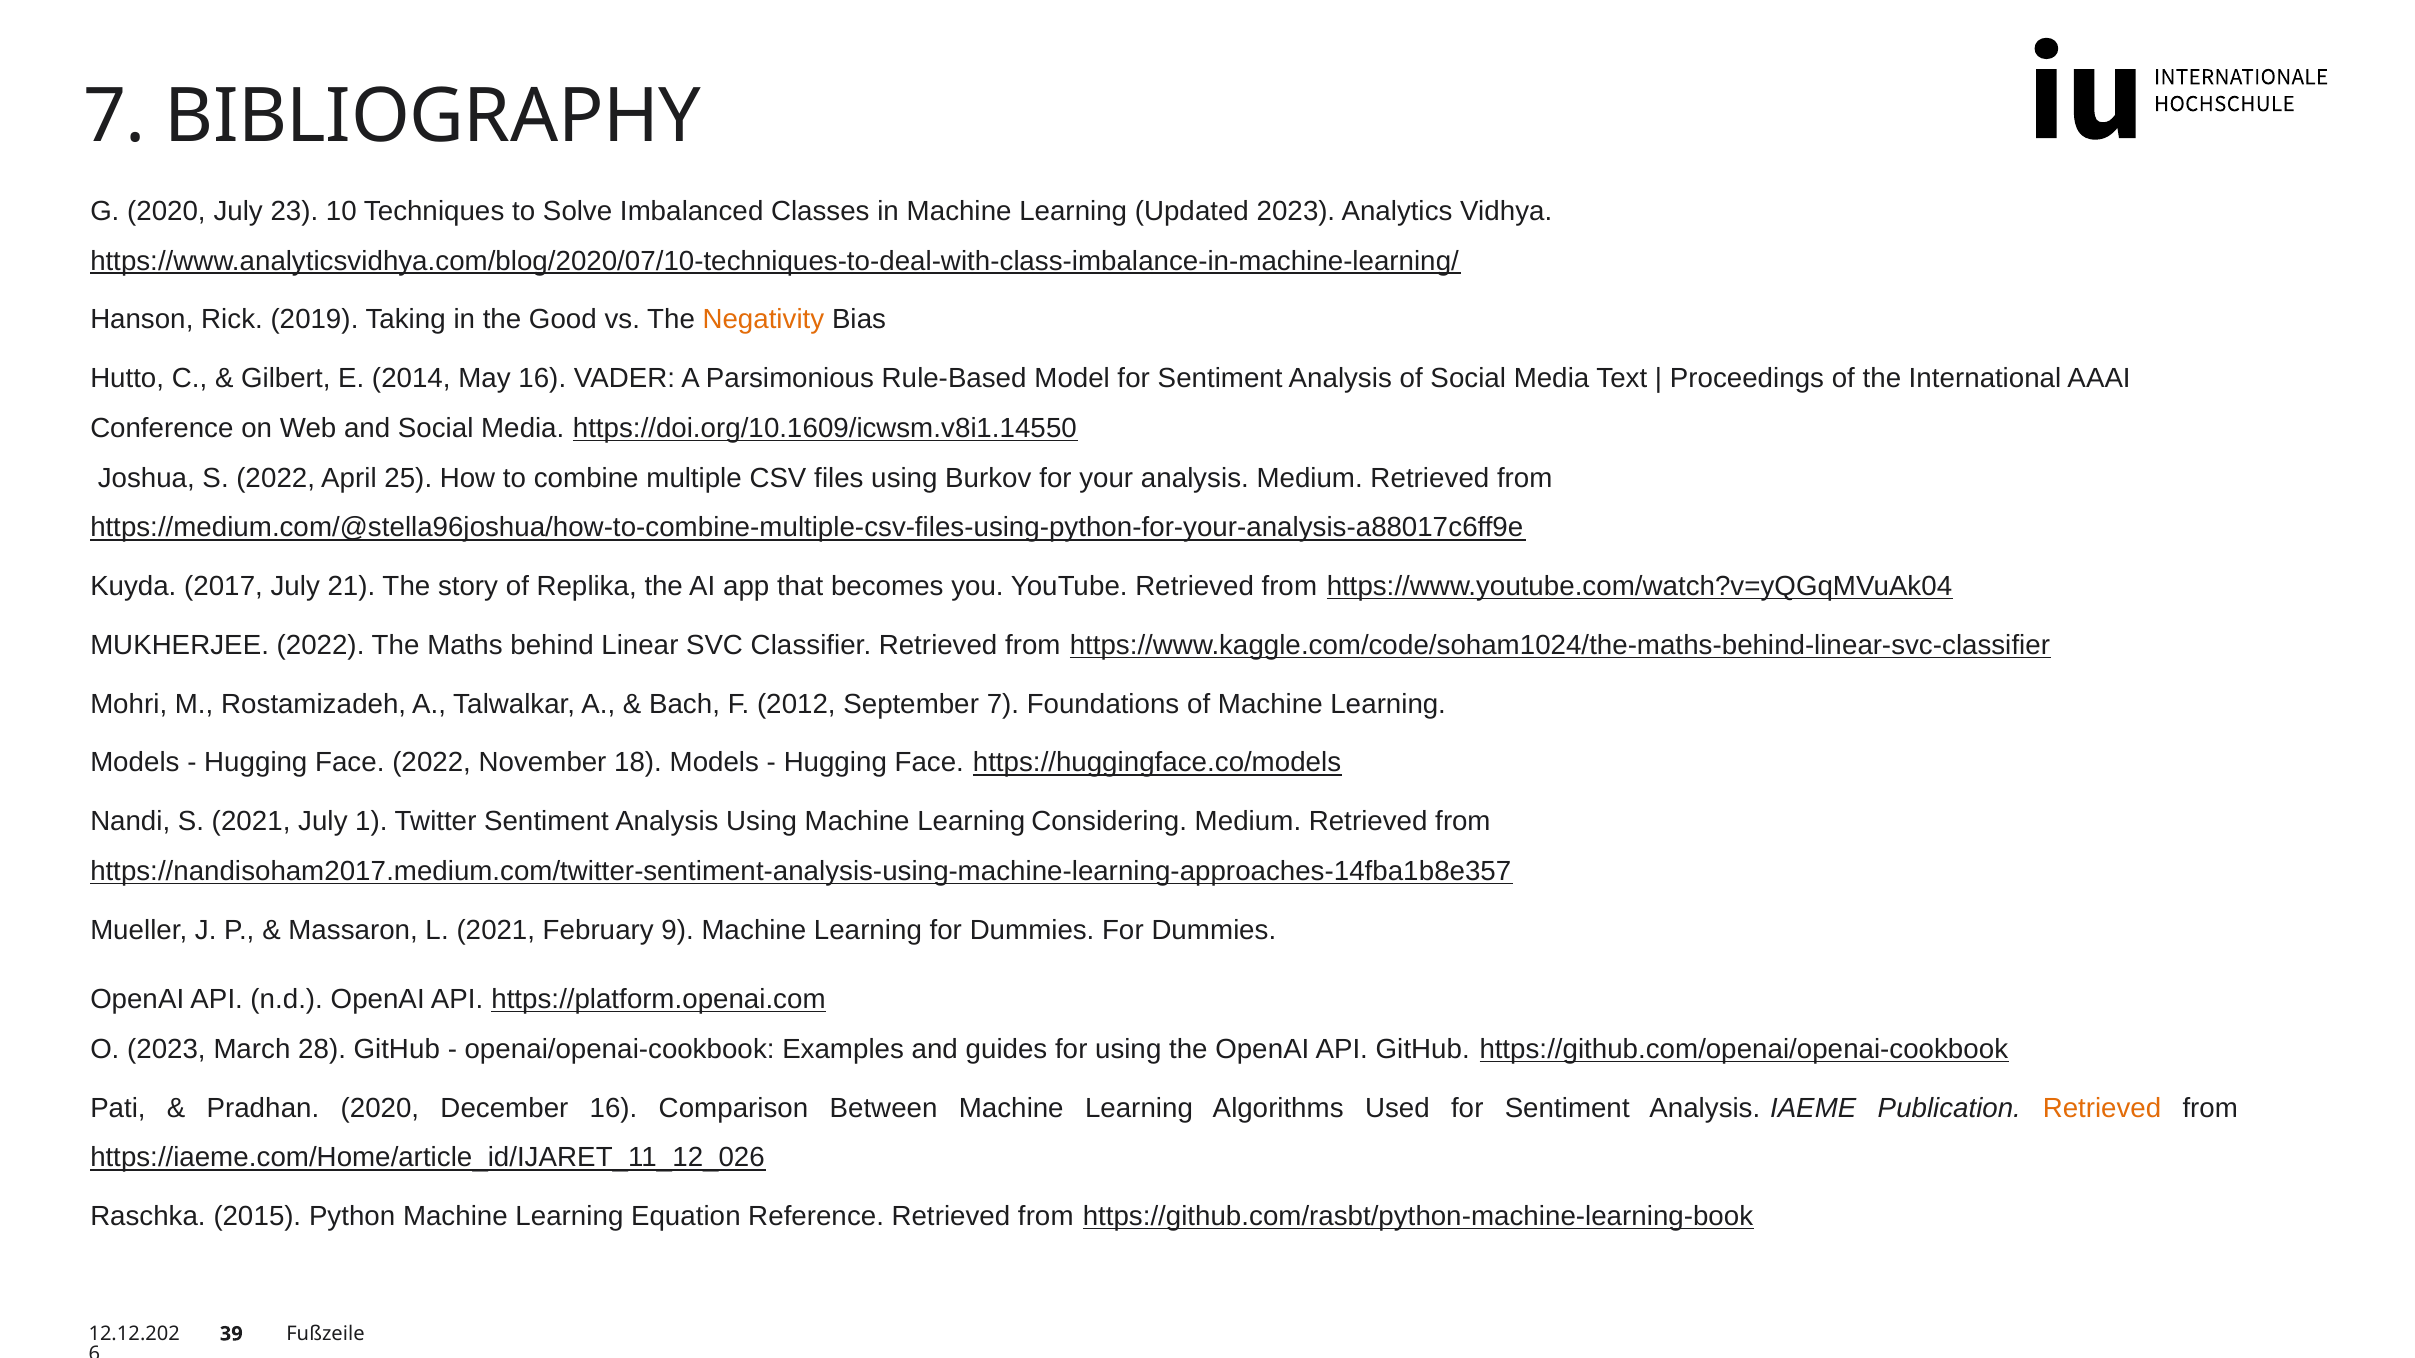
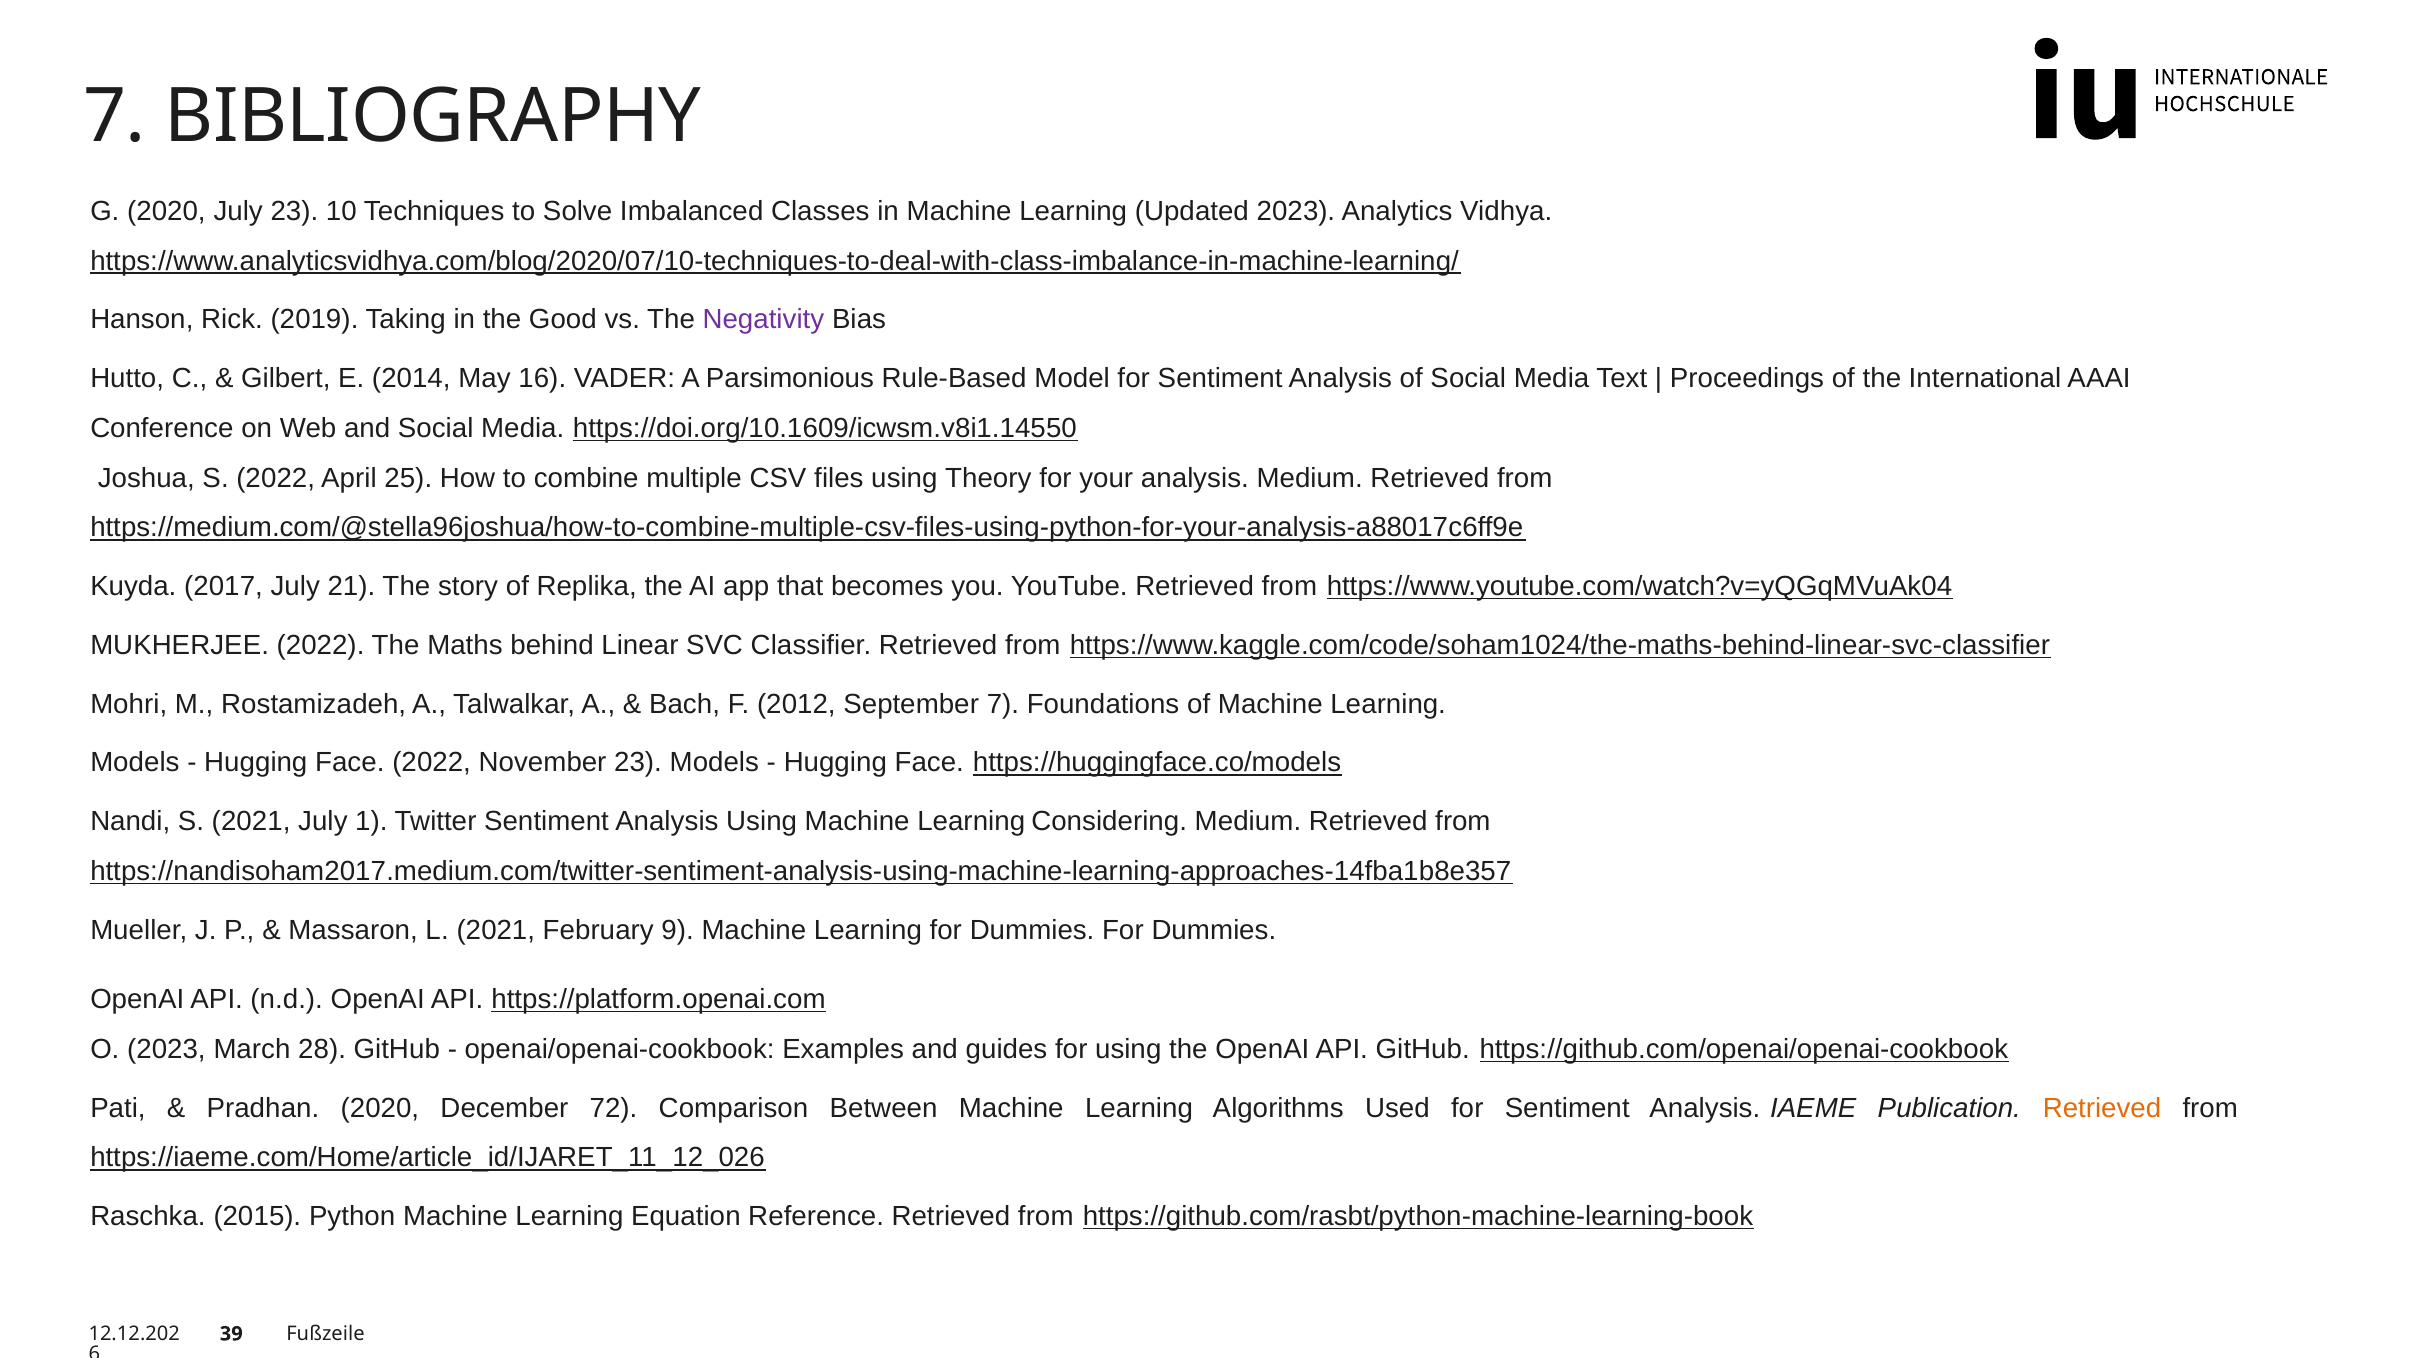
Negativity colour: orange -> purple
Burkov: Burkov -> Theory
November 18: 18 -> 23
December 16: 16 -> 72
